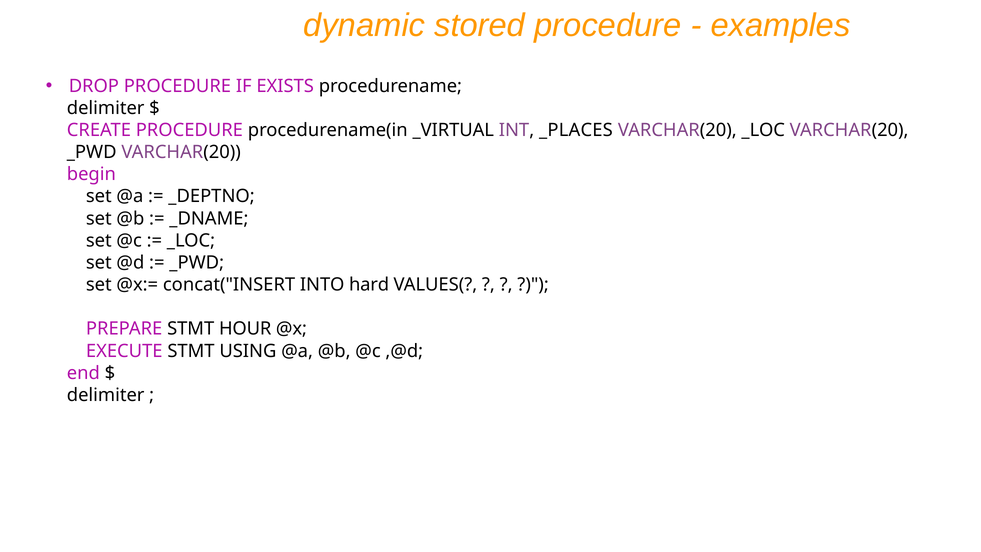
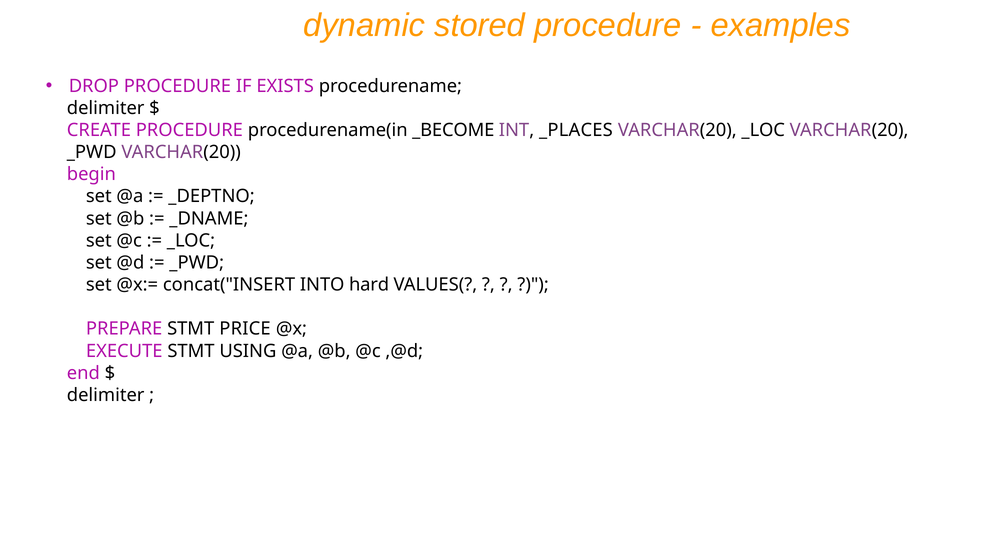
_VIRTUAL: _VIRTUAL -> _BECOME
HOUR: HOUR -> PRICE
